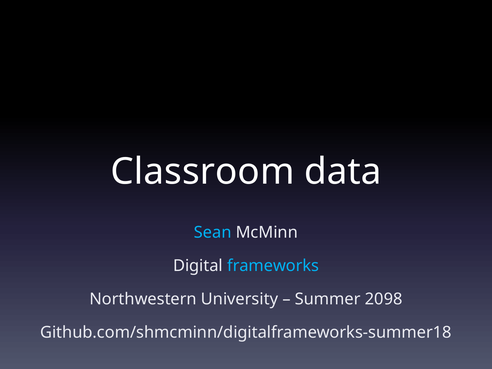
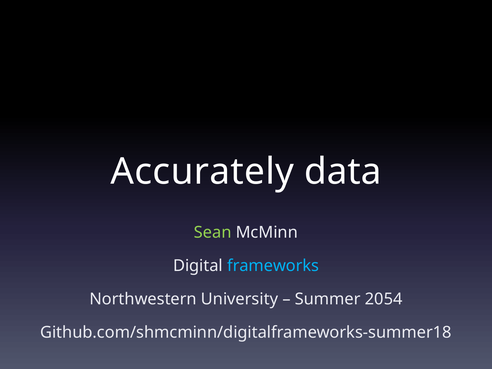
Classroom: Classroom -> Accurately
Sean colour: light blue -> light green
2098: 2098 -> 2054
